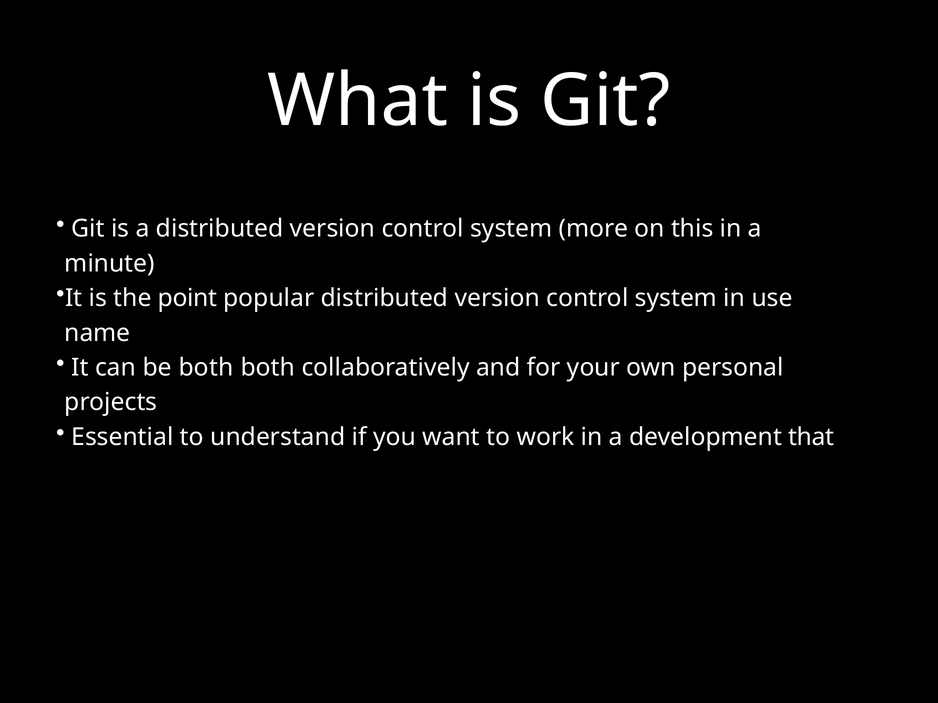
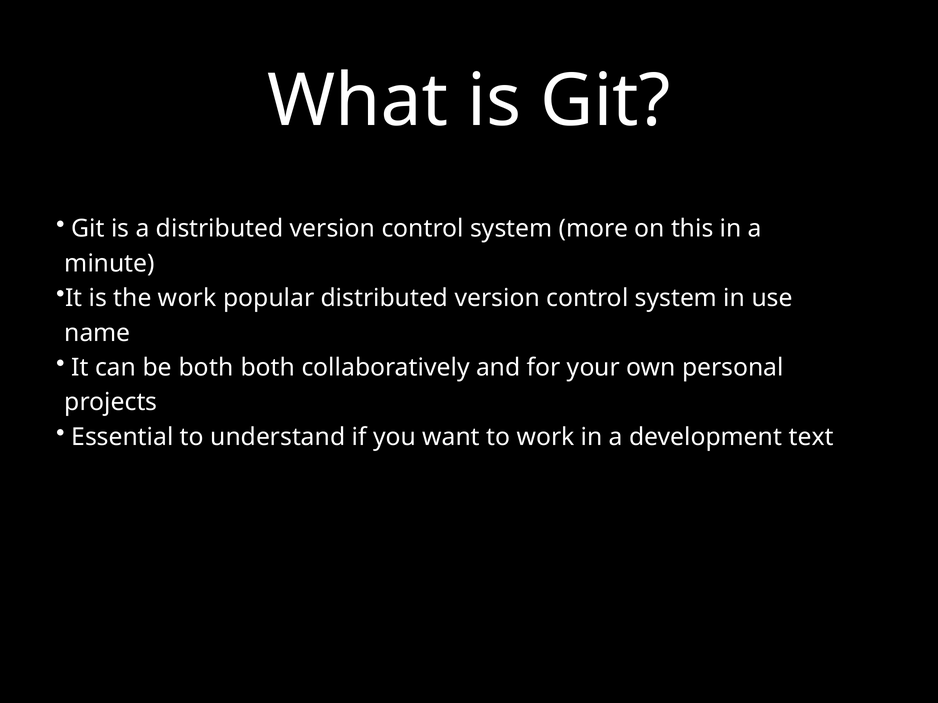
the point: point -> work
that: that -> text
